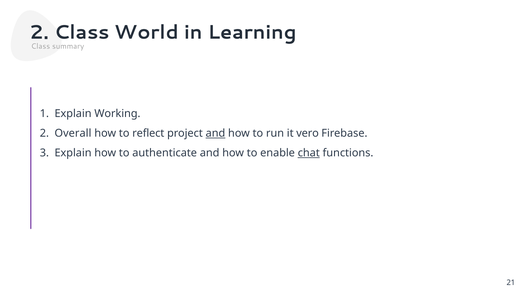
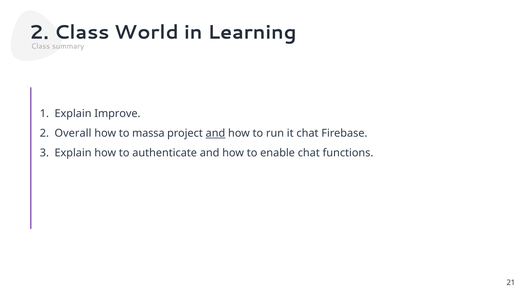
Working: Working -> Improve
reflect: reflect -> massa
it vero: vero -> chat
chat at (309, 153) underline: present -> none
